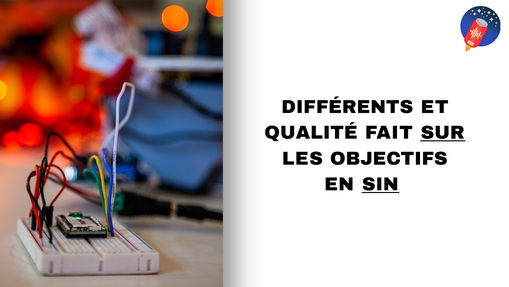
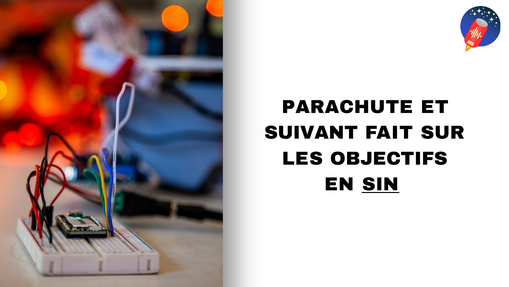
DIFFÉRENTS: DIFFÉRENTS -> PARACHUTE
QUALITÉ: QUALITÉ -> SUIVANT
SUR underline: present -> none
